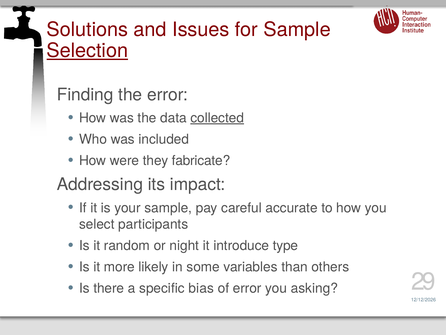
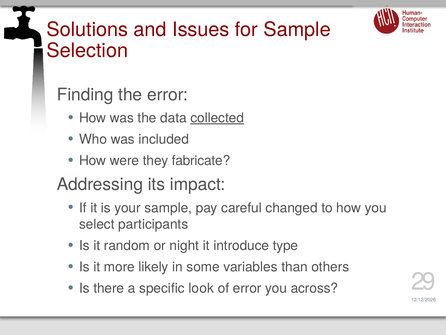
Selection underline: present -> none
accurate: accurate -> changed
bias: bias -> look
asking: asking -> across
